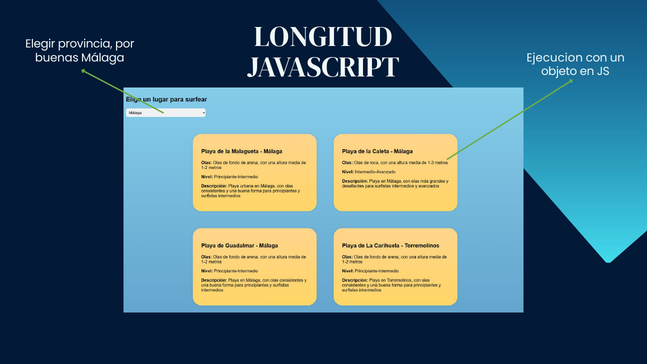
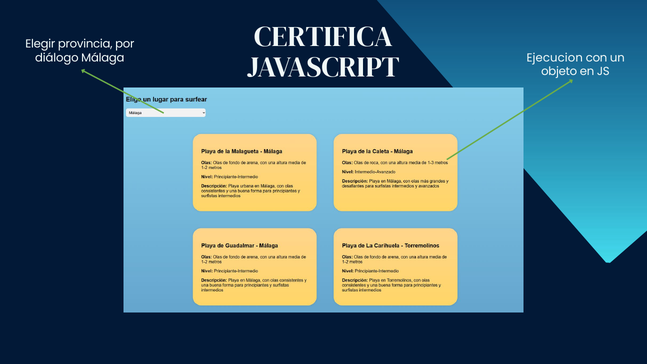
LONGITUD: LONGITUD -> CERTIFICA
buenas: buenas -> diálogo
